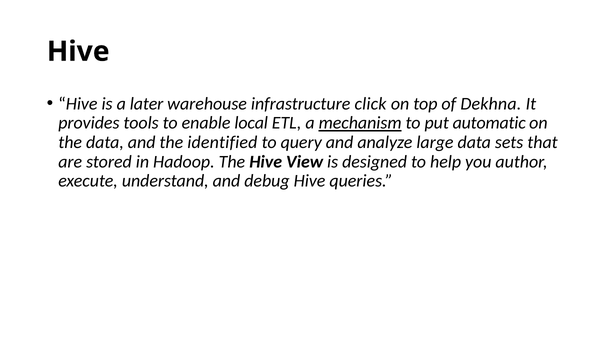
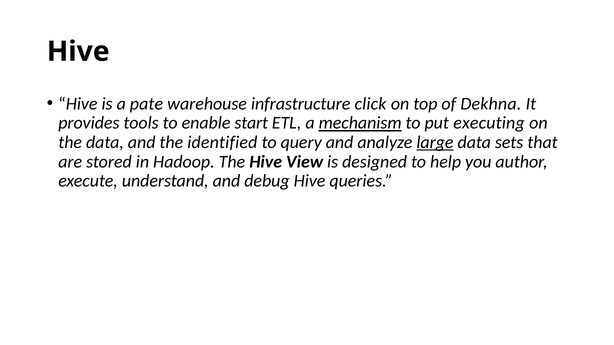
later: later -> pate
local: local -> start
automatic: automatic -> executing
large underline: none -> present
